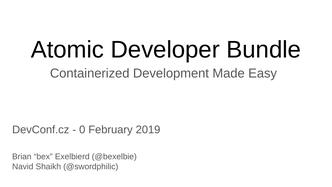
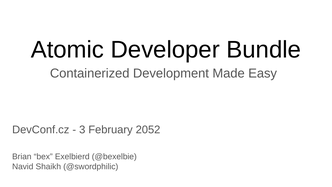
0: 0 -> 3
2019: 2019 -> 2052
